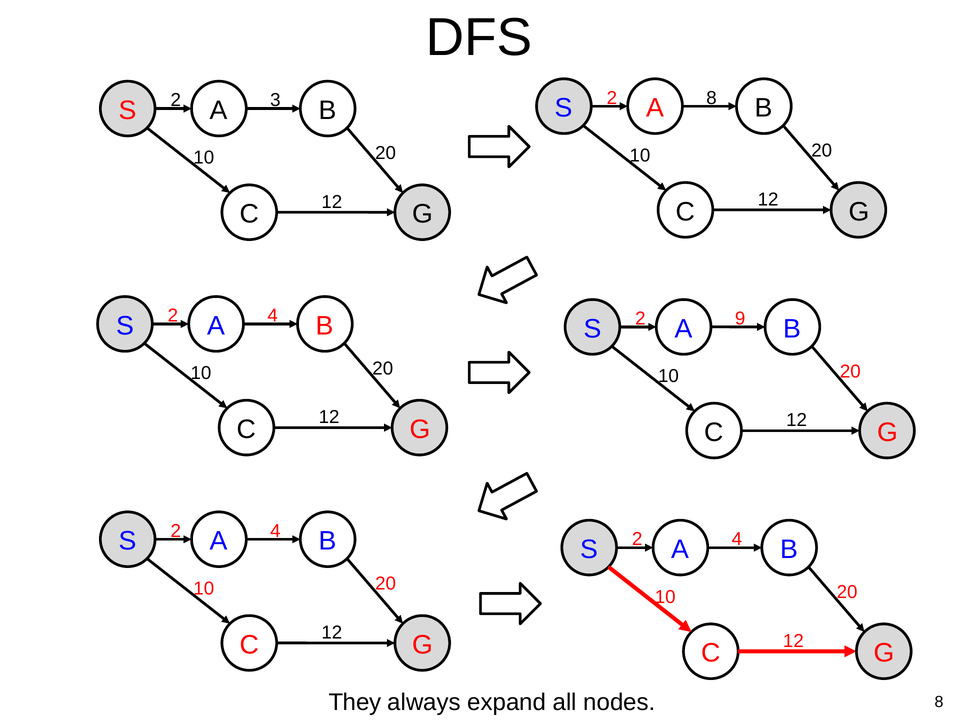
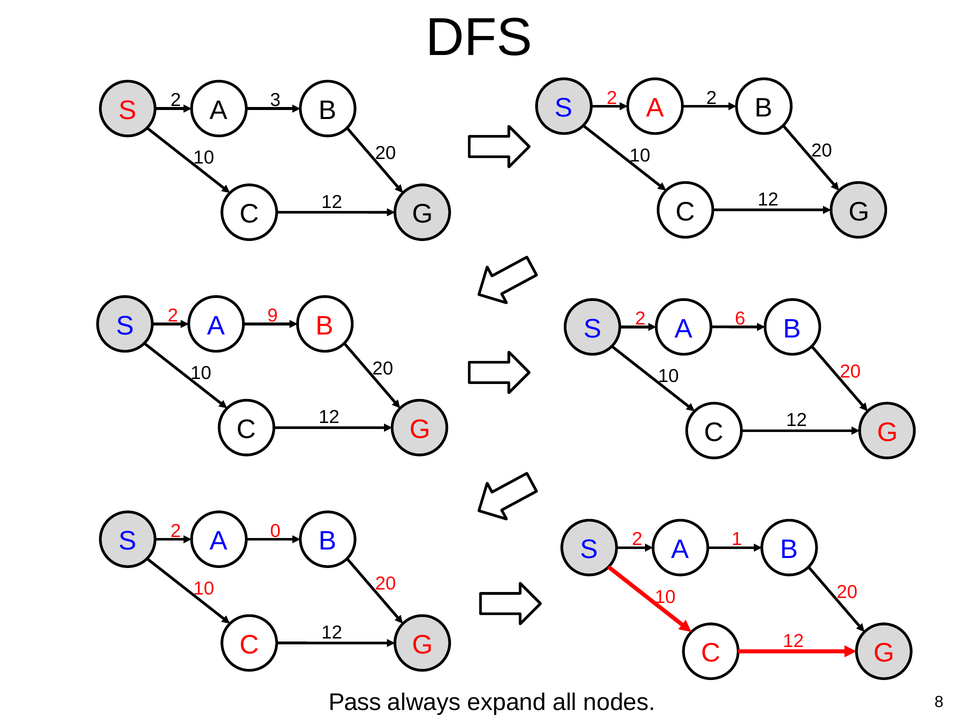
2 8: 8 -> 2
4 at (273, 315): 4 -> 9
9: 9 -> 6
4 at (275, 531): 4 -> 0
4 at (737, 539): 4 -> 1
They: They -> Pass
